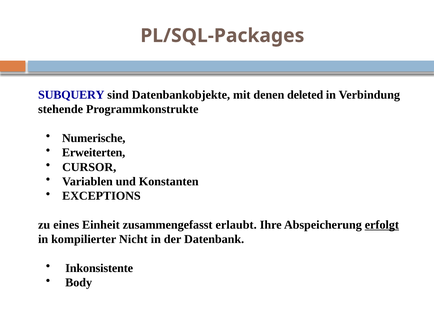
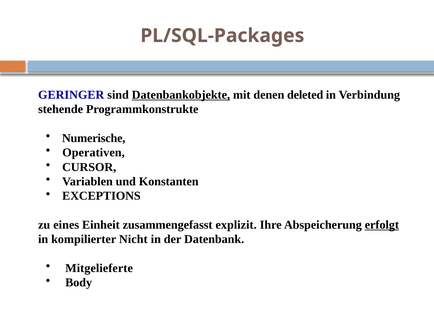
SUBQUERY: SUBQUERY -> GERINGER
Datenbankobjekte underline: none -> present
Erweiterten: Erweiterten -> Operativen
erlaubt: erlaubt -> explizit
Inkonsistente: Inkonsistente -> Mitgelieferte
